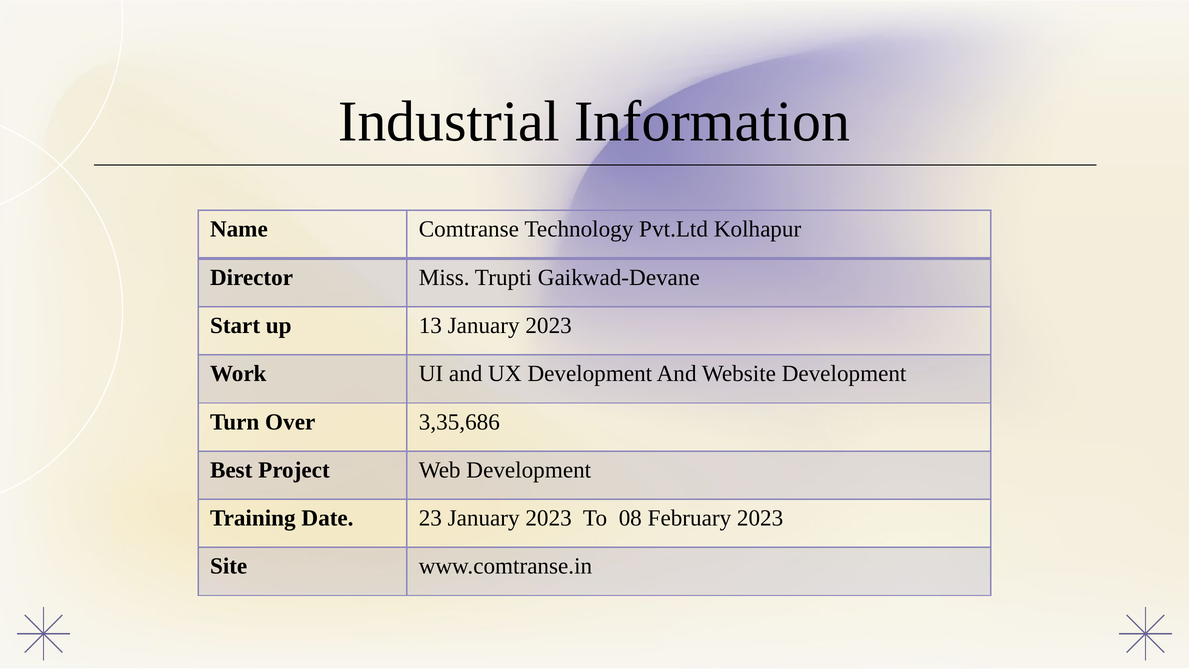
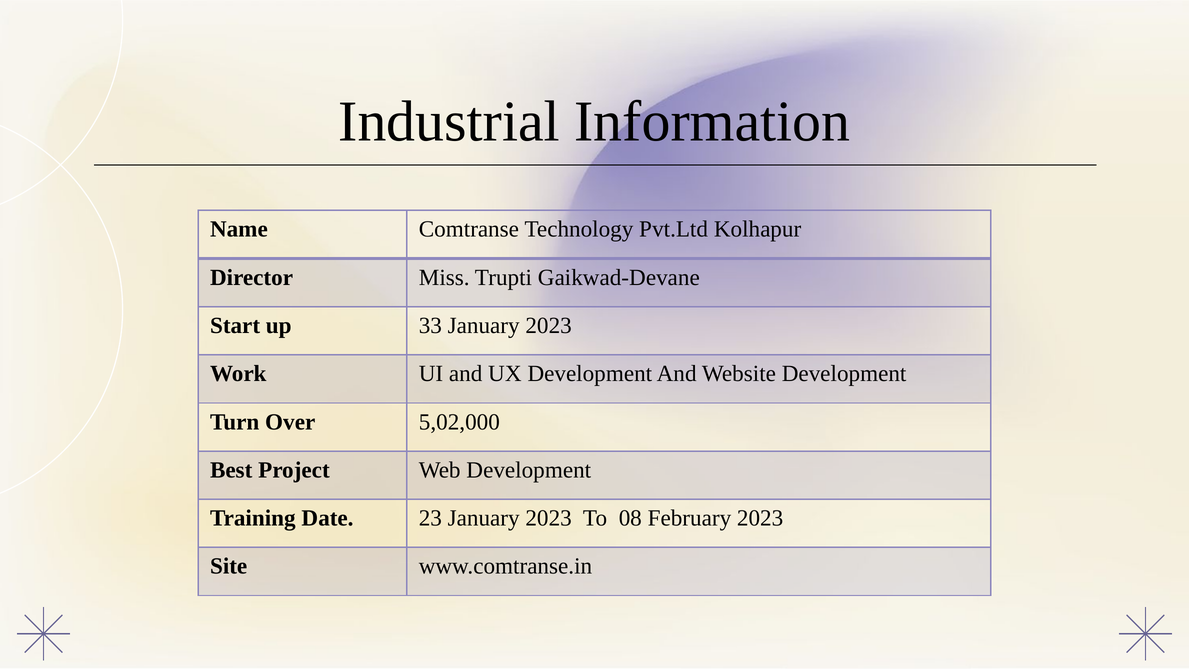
13: 13 -> 33
3,35,686: 3,35,686 -> 5,02,000
